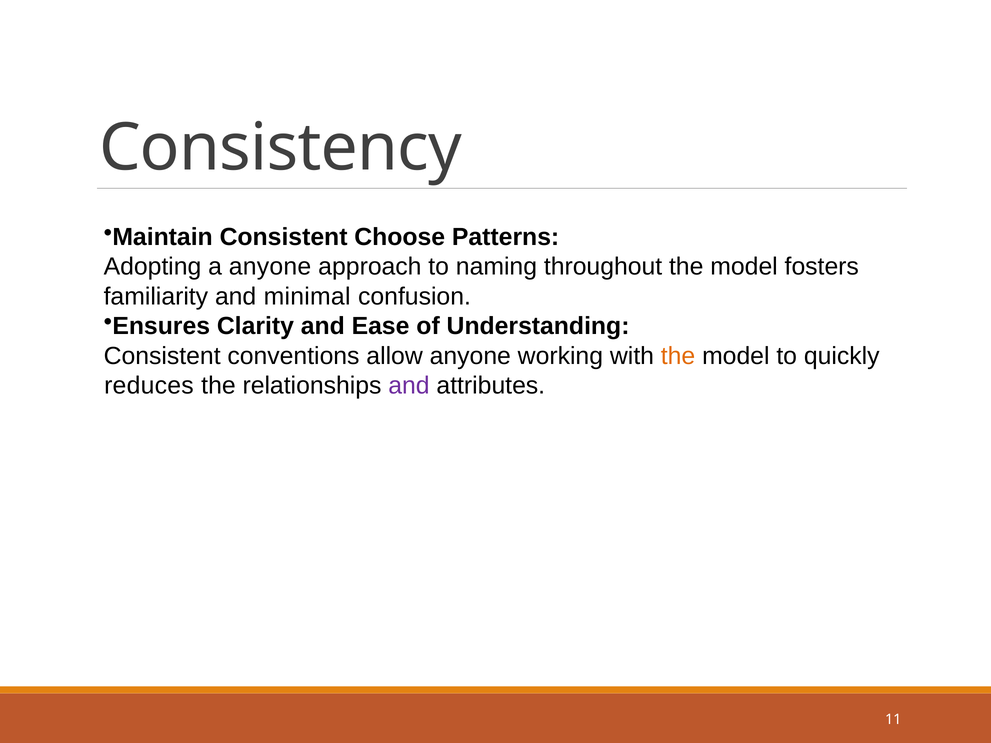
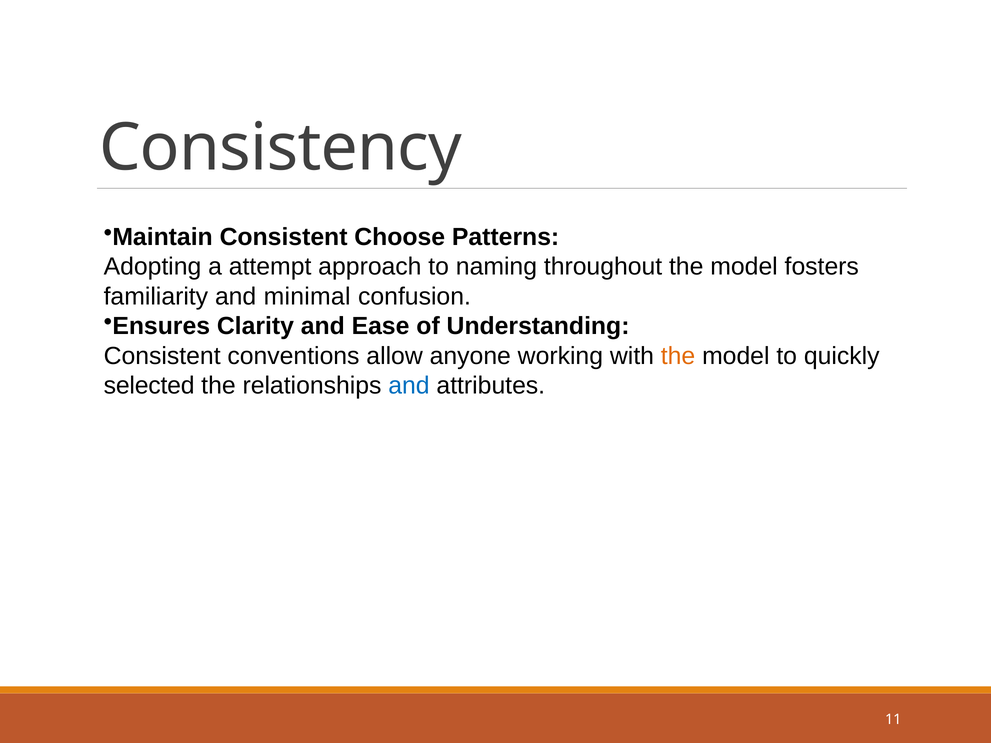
a anyone: anyone -> attempt
reduces: reduces -> selected
and at (409, 386) colour: purple -> blue
